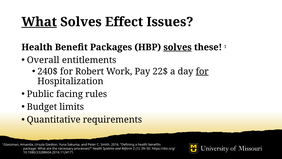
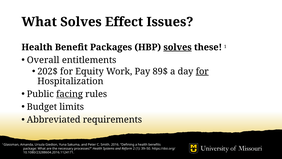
What at (39, 22) underline: present -> none
240$: 240$ -> 202$
Robert: Robert -> Equity
22$: 22$ -> 89$
facing underline: none -> present
Quantitative: Quantitative -> Abbreviated
